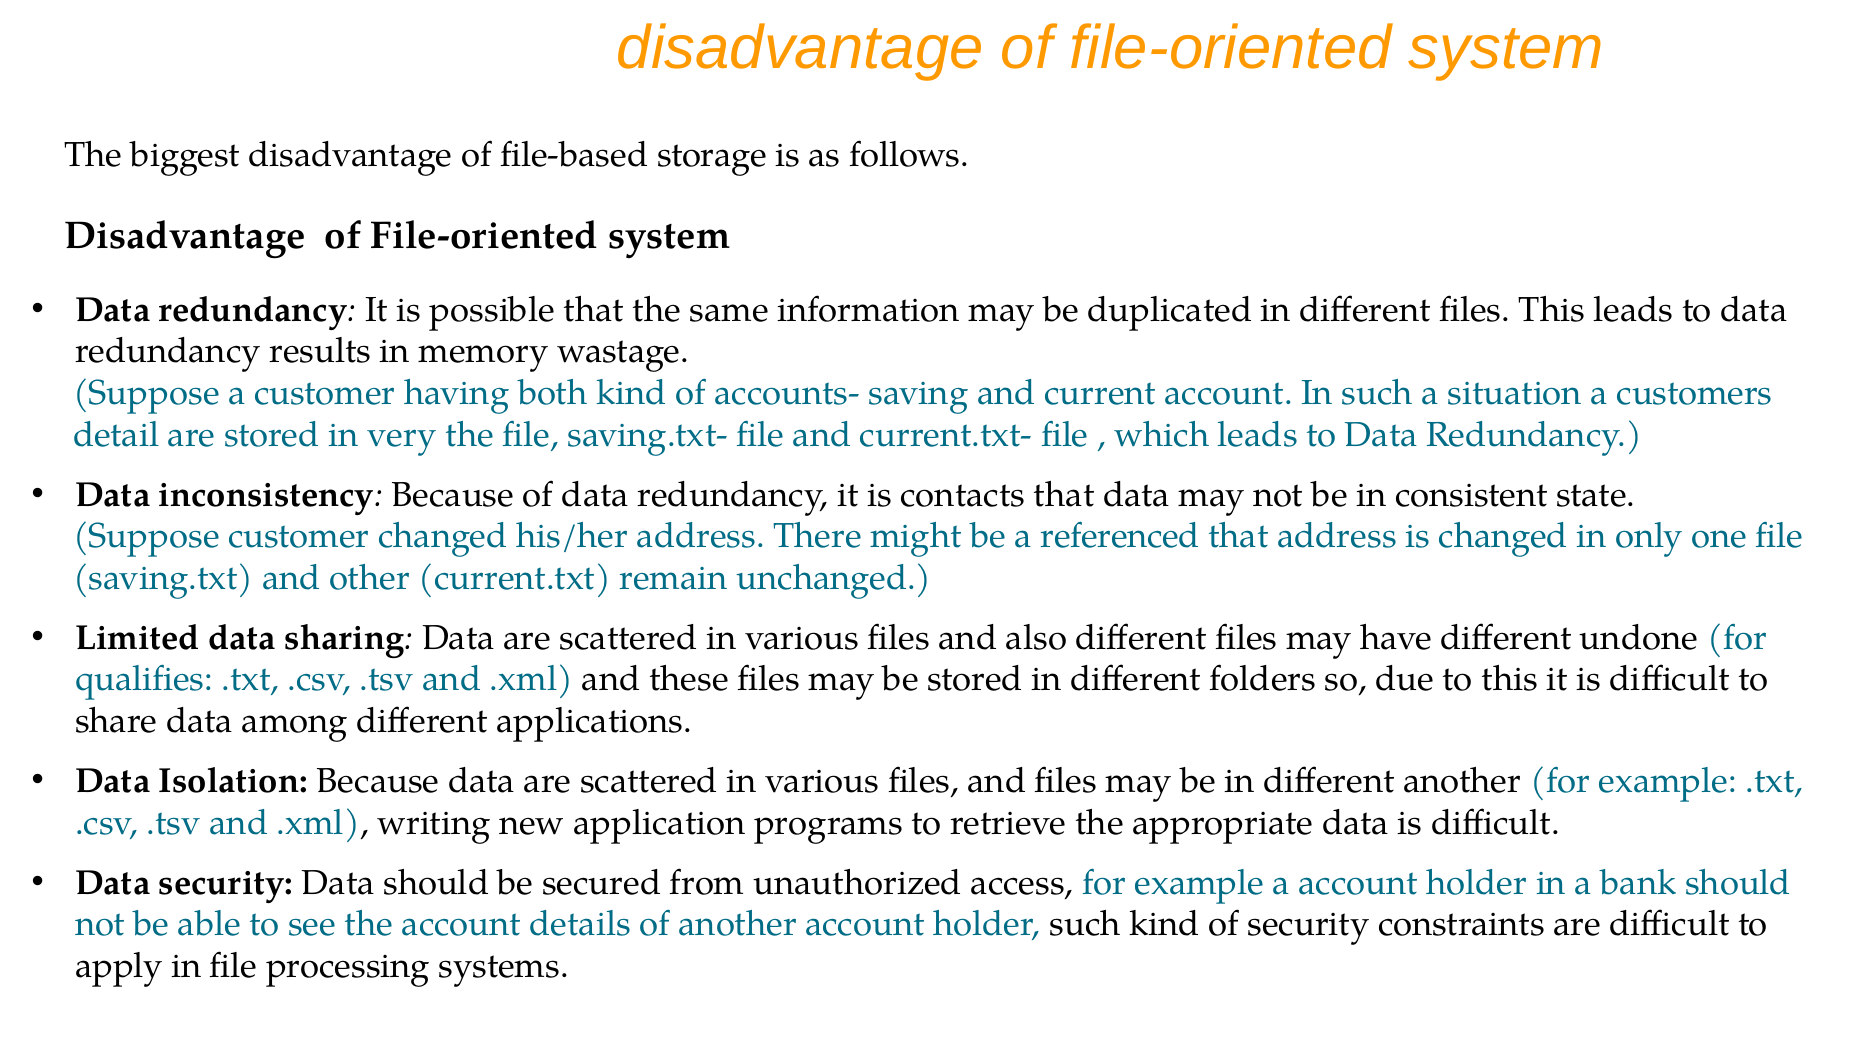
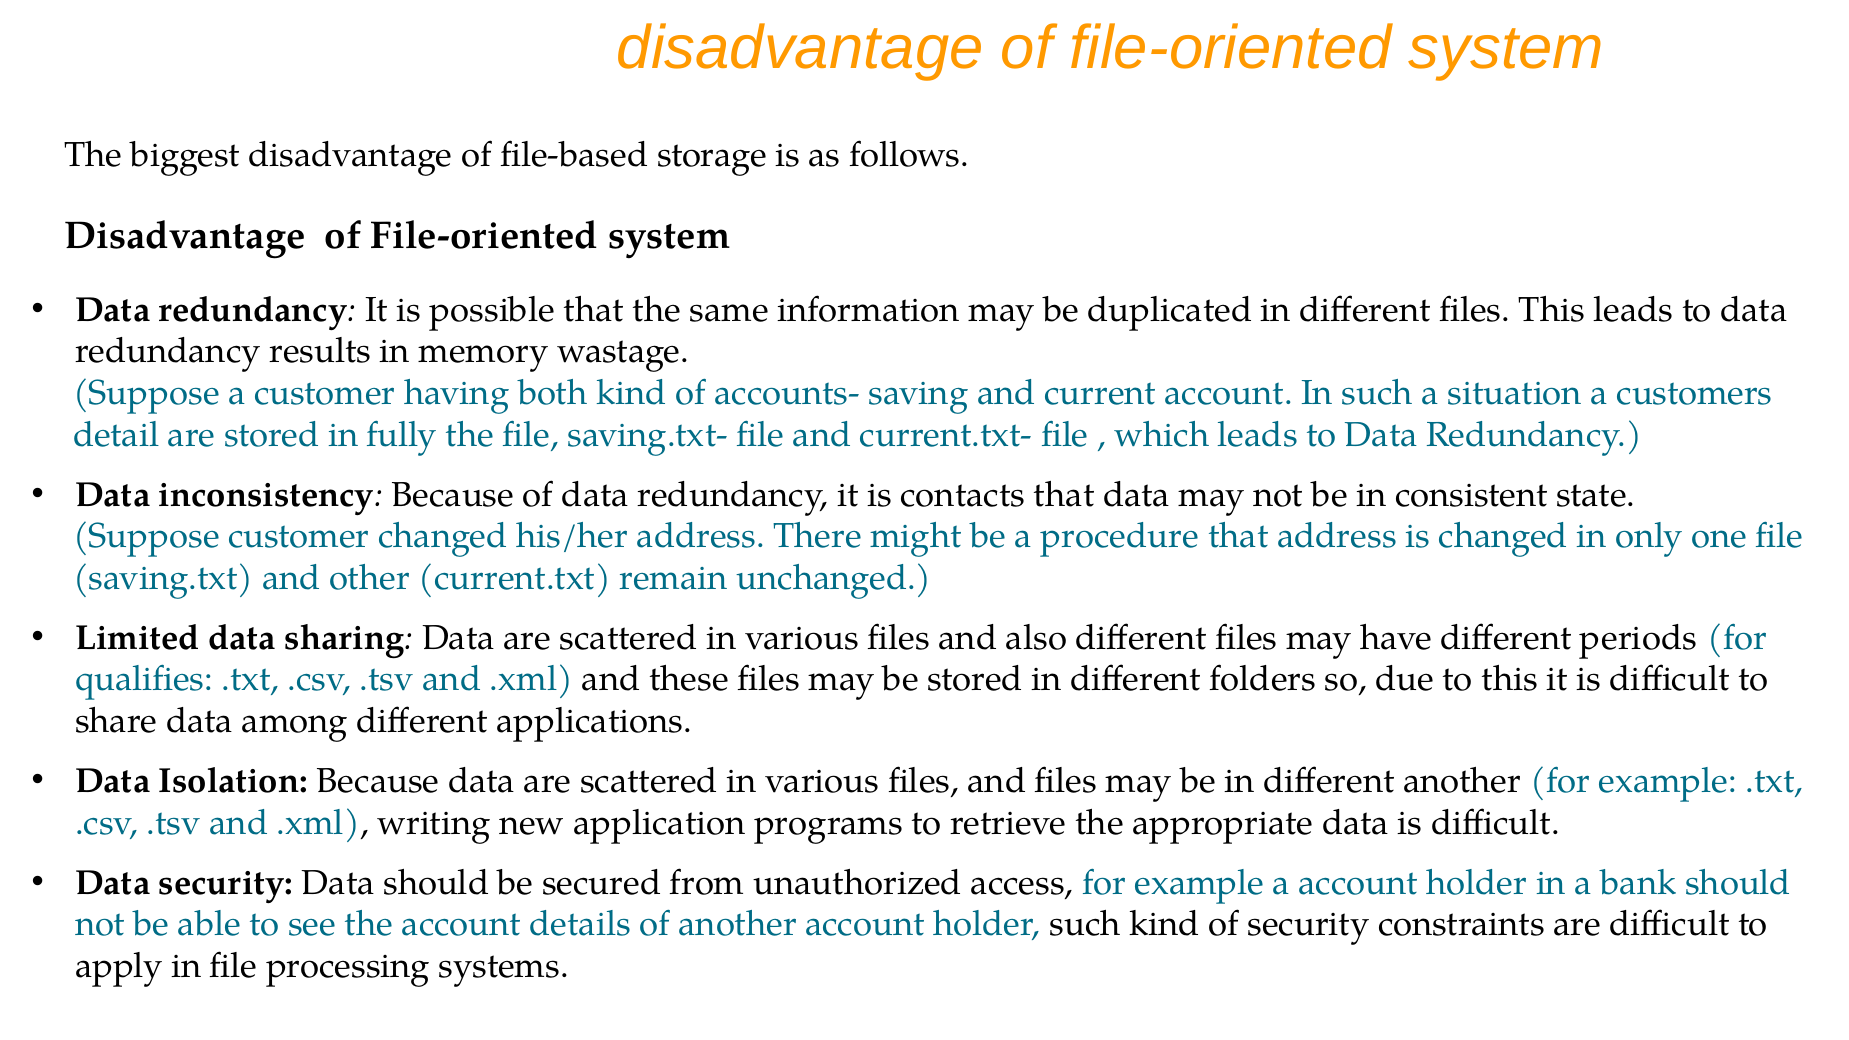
very: very -> fully
referenced: referenced -> procedure
undone: undone -> periods
